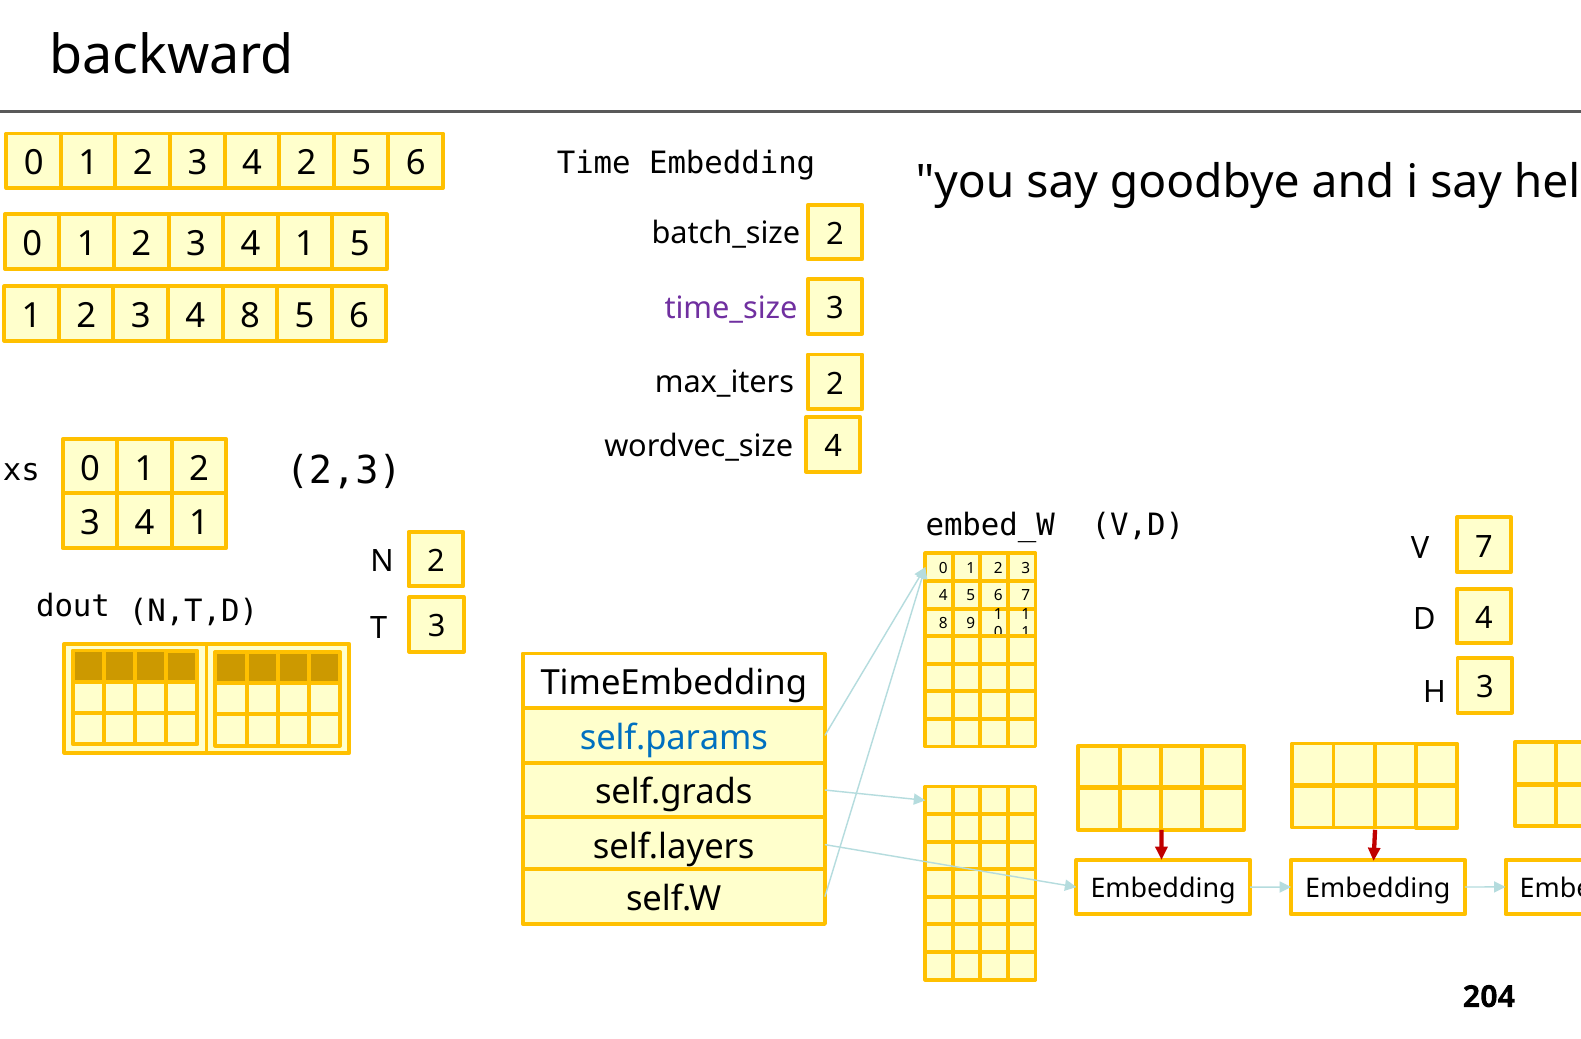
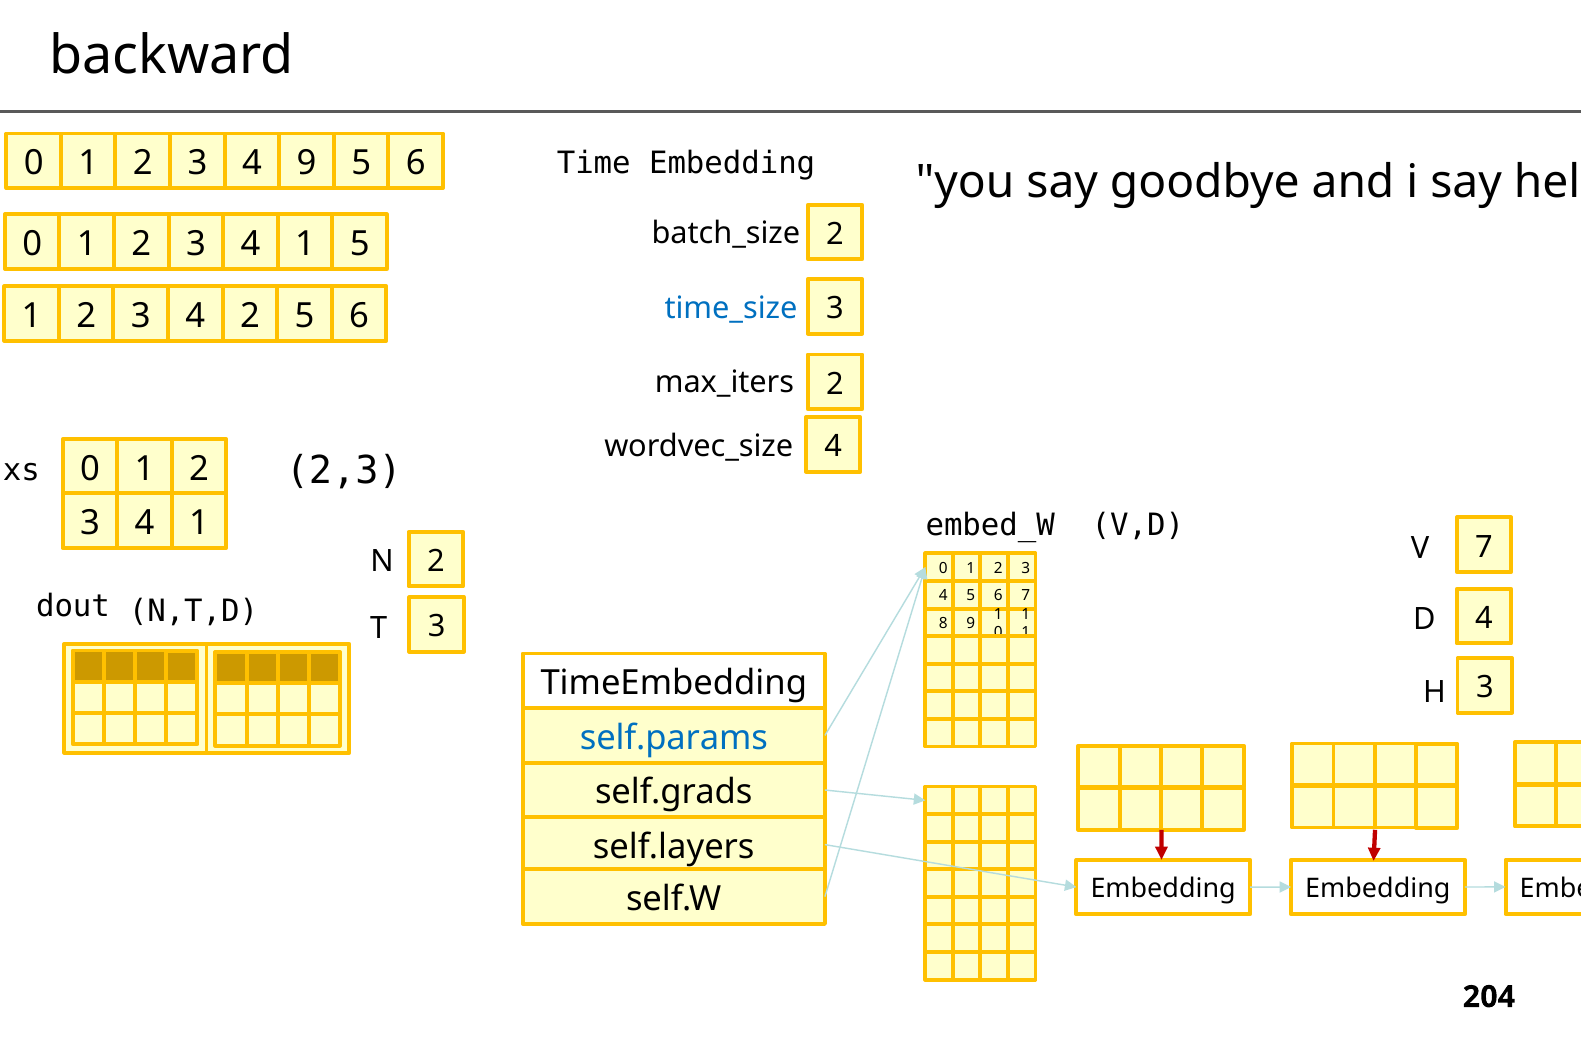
4 2: 2 -> 9
time_size colour: purple -> blue
4 8: 8 -> 2
